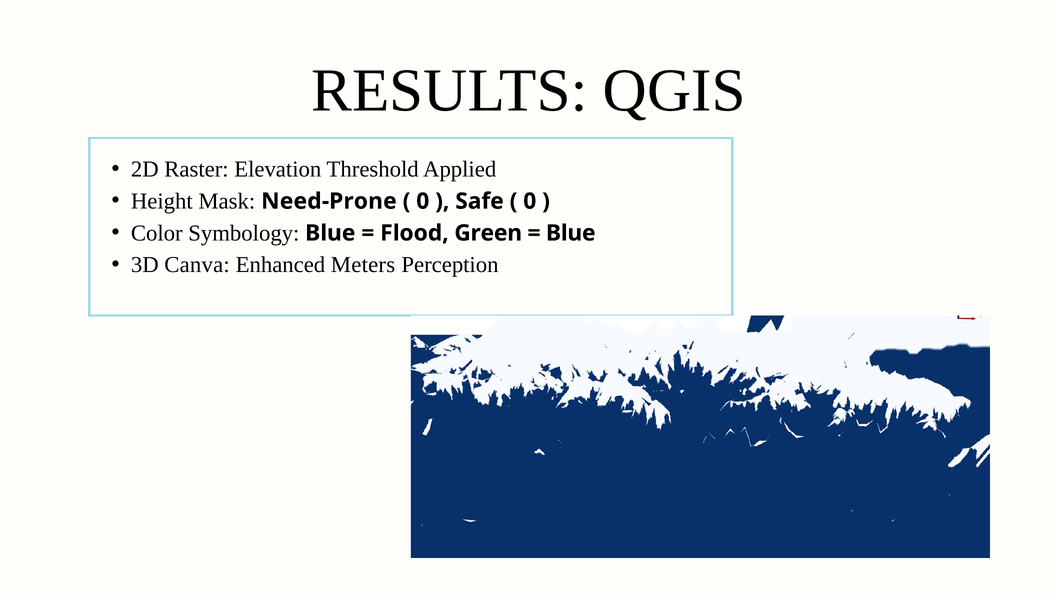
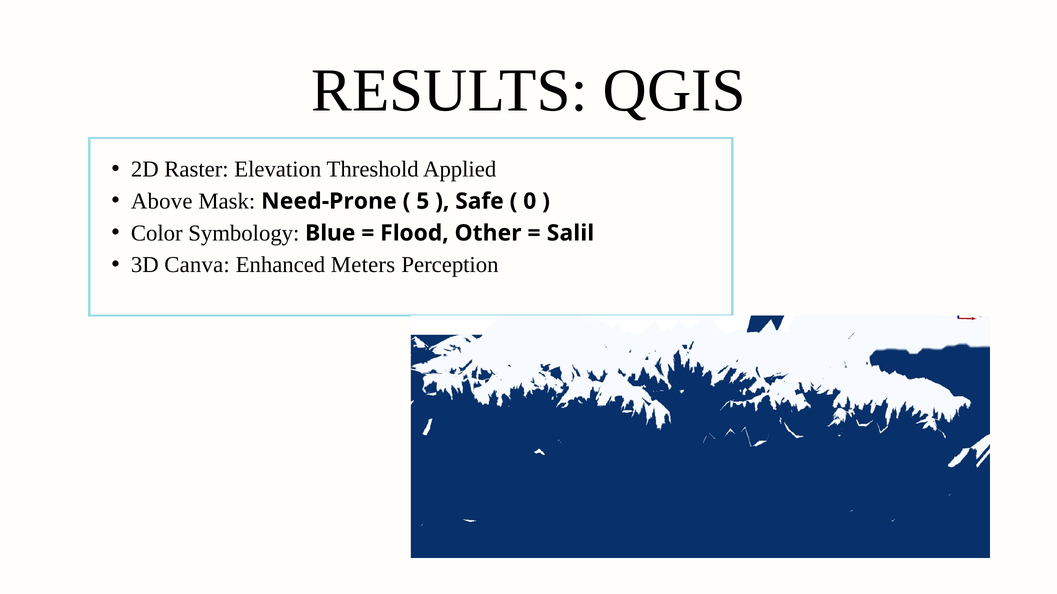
Height: Height -> Above
0 at (423, 201): 0 -> 5
Green: Green -> Other
Blue at (571, 233): Blue -> Salil
